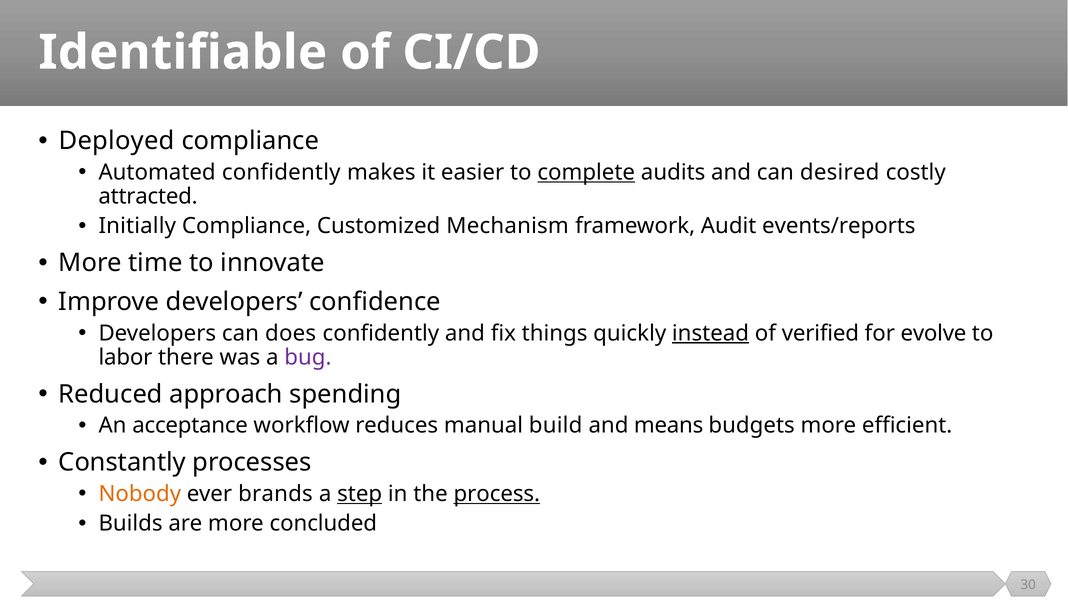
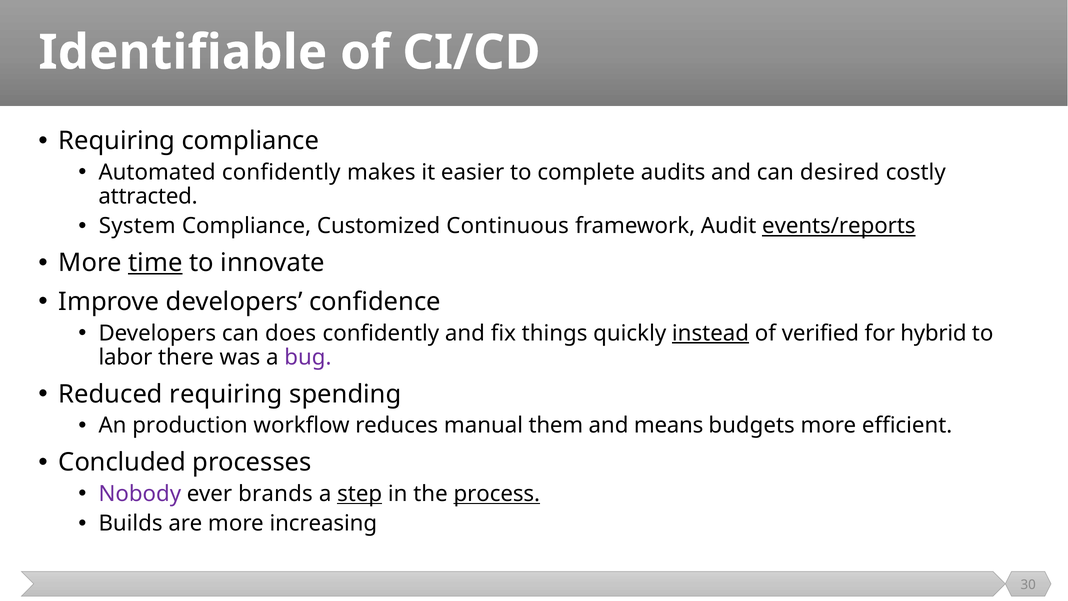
Deployed at (117, 141): Deployed -> Requiring
complete underline: present -> none
Initially: Initially -> System
Mechanism: Mechanism -> Continuous
events/reports underline: none -> present
time underline: none -> present
evolve: evolve -> hybrid
Reduced approach: approach -> requiring
acceptance: acceptance -> production
build: build -> them
Constantly: Constantly -> Concluded
Nobody colour: orange -> purple
concluded: concluded -> increasing
